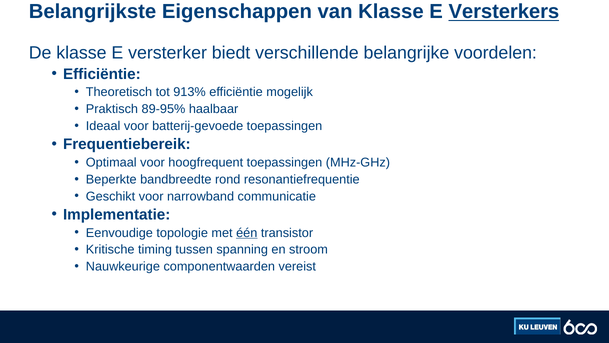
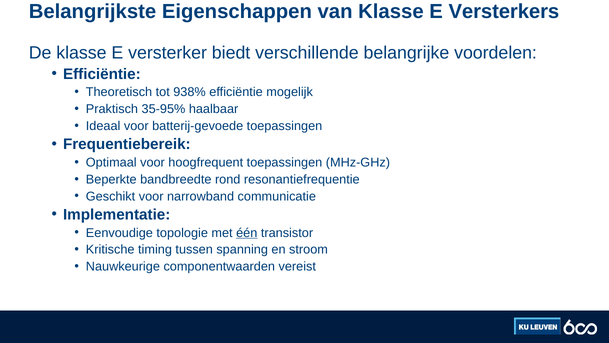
Versterkers underline: present -> none
913%: 913% -> 938%
89-95%: 89-95% -> 35-95%
